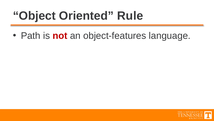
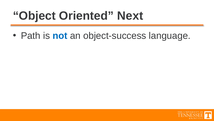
Rule: Rule -> Next
not colour: red -> blue
object-features: object-features -> object-success
